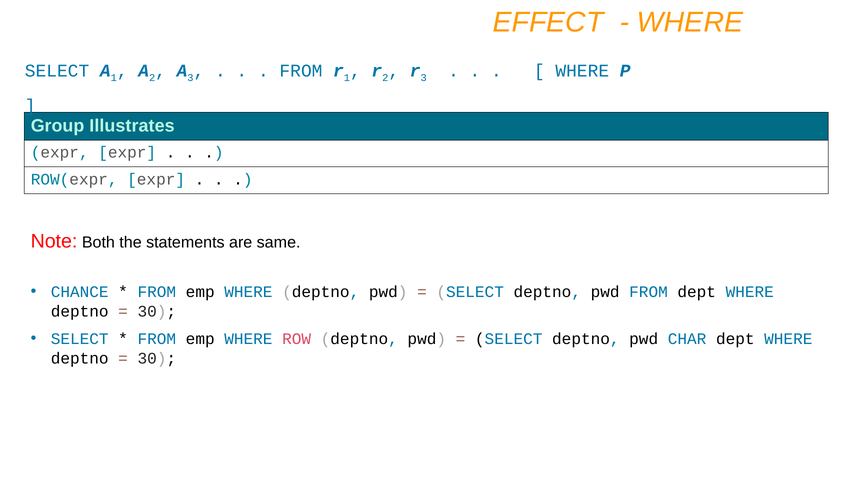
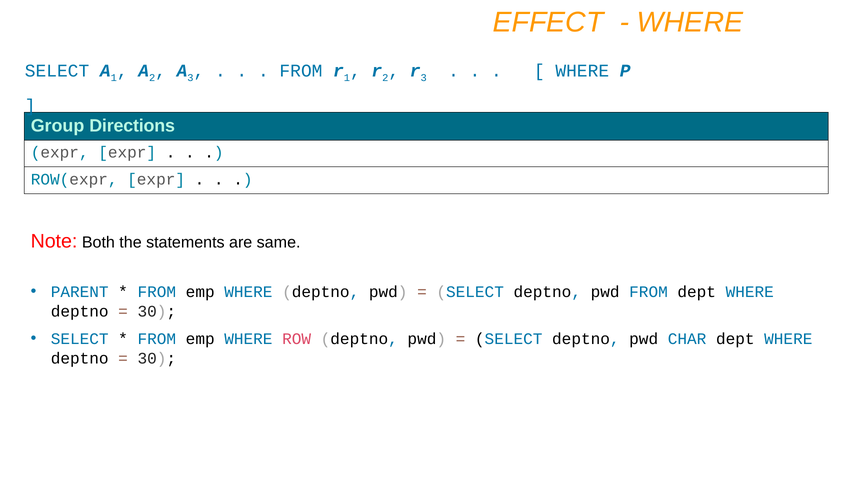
Illustrates: Illustrates -> Directions
CHANCE: CHANCE -> PARENT
